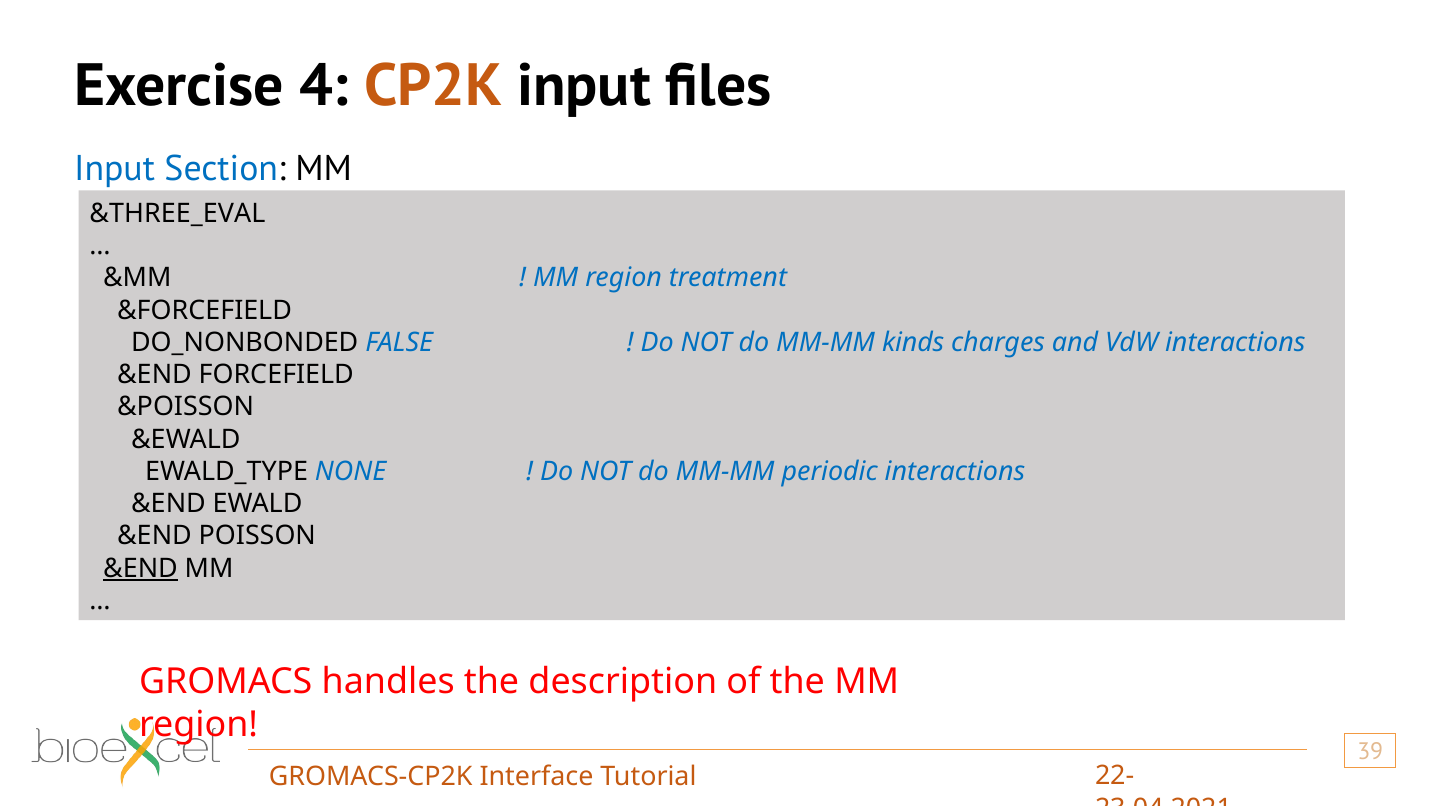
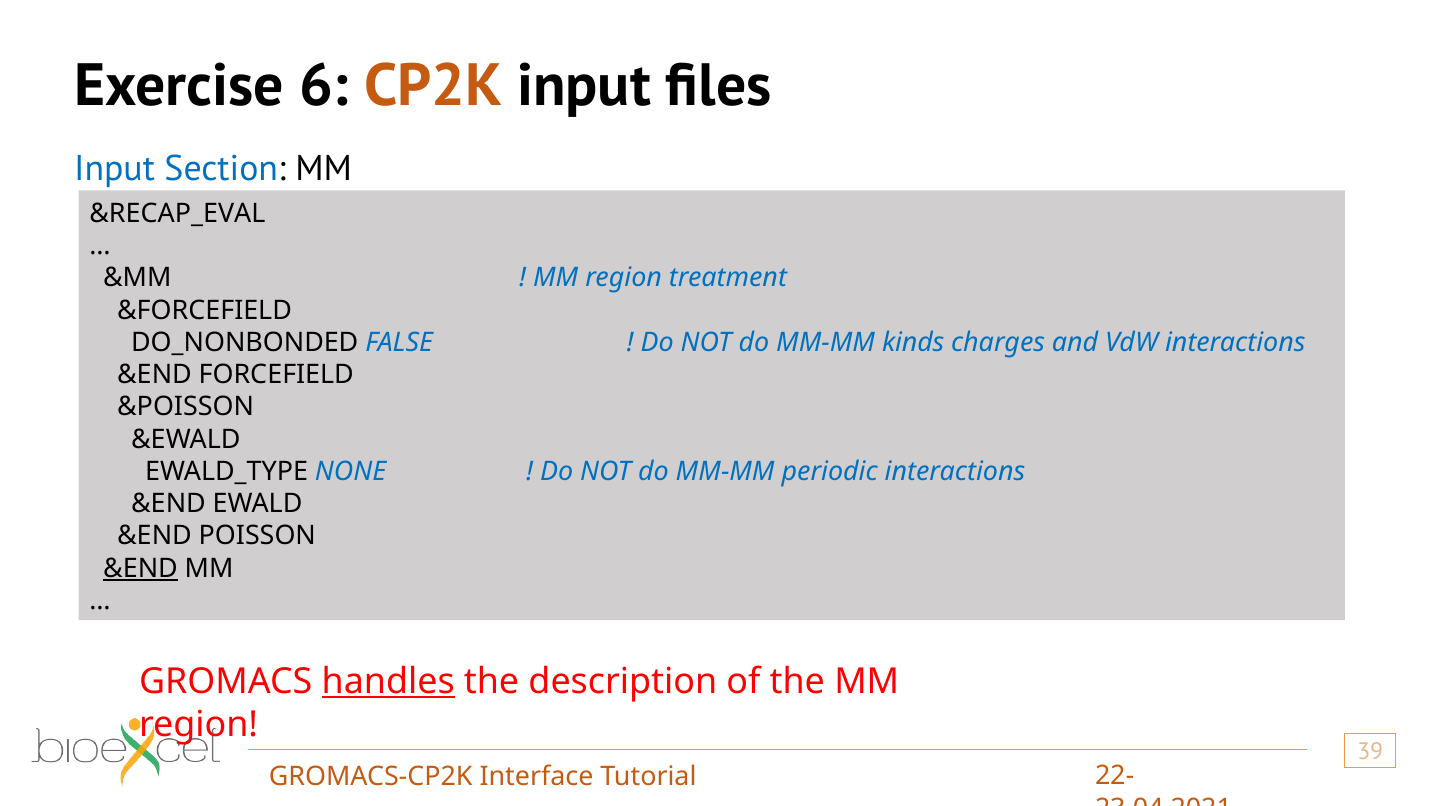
4: 4 -> 6
&THREE_EVAL: &THREE_EVAL -> &RECAP_EVAL
handles underline: none -> present
